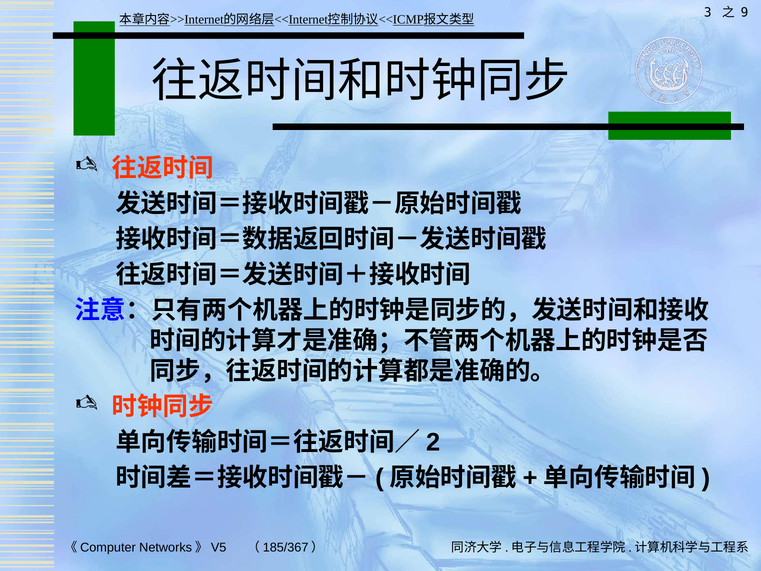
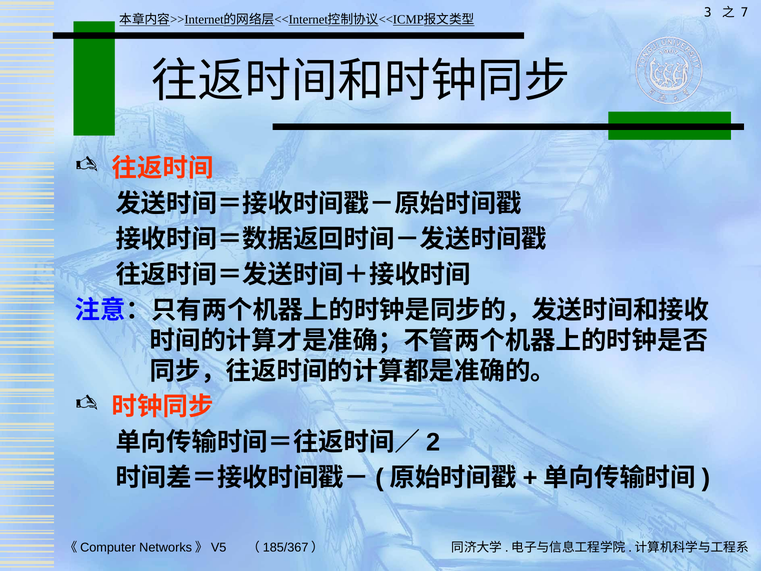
9: 9 -> 7
